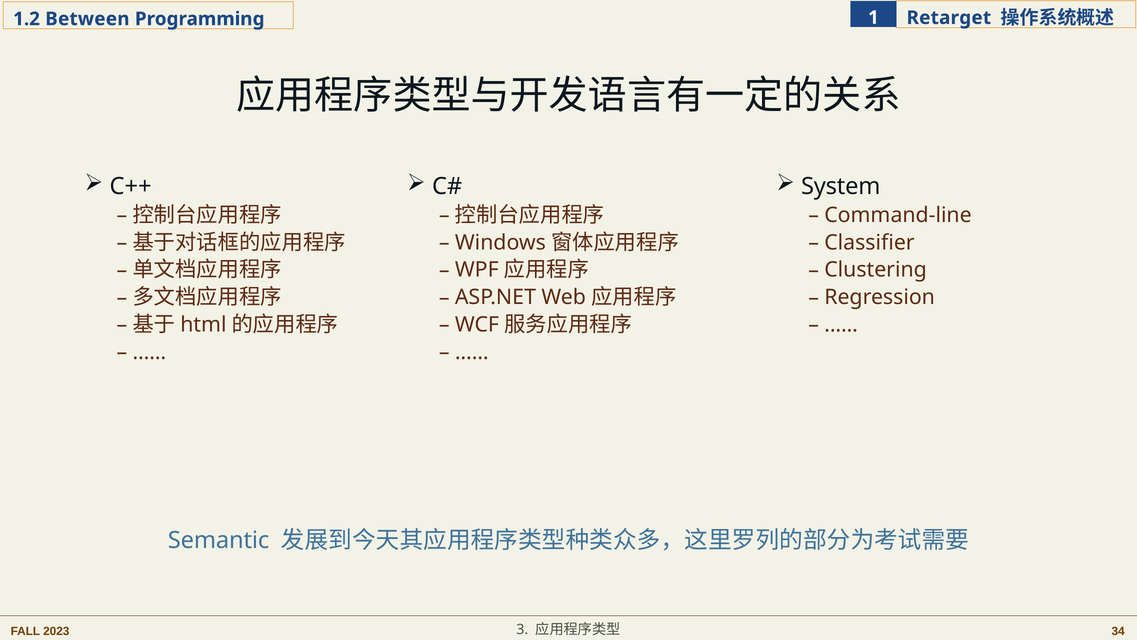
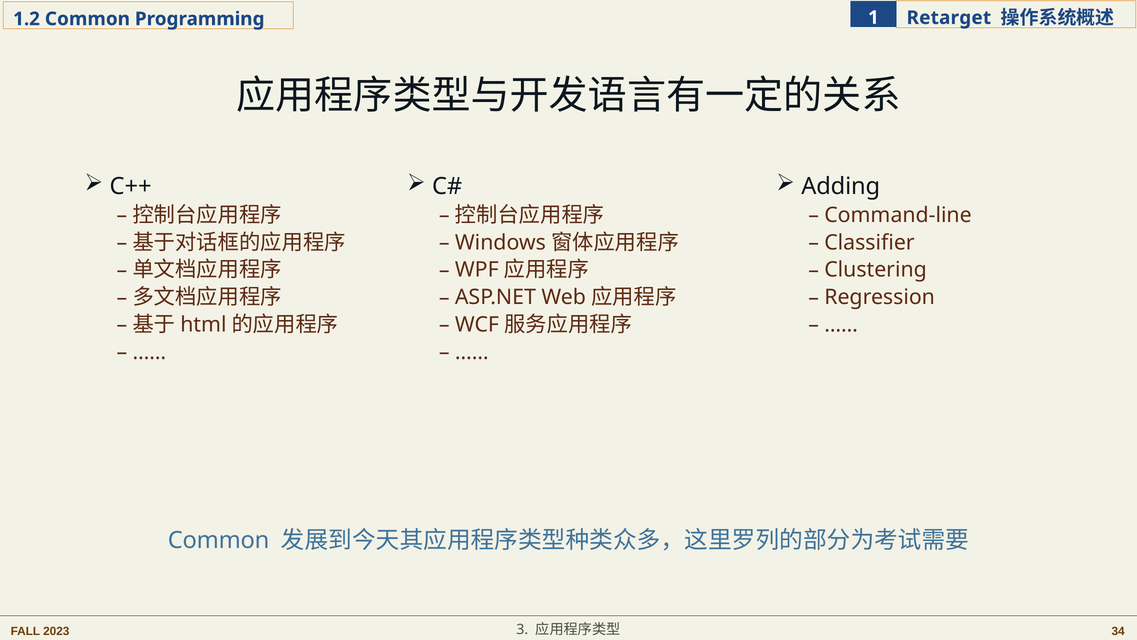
Between at (87, 19): Between -> Common
System: System -> Adding
Semantic at (219, 540): Semantic -> Common
